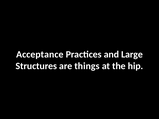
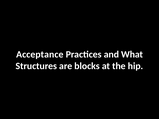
Large: Large -> What
things: things -> blocks
